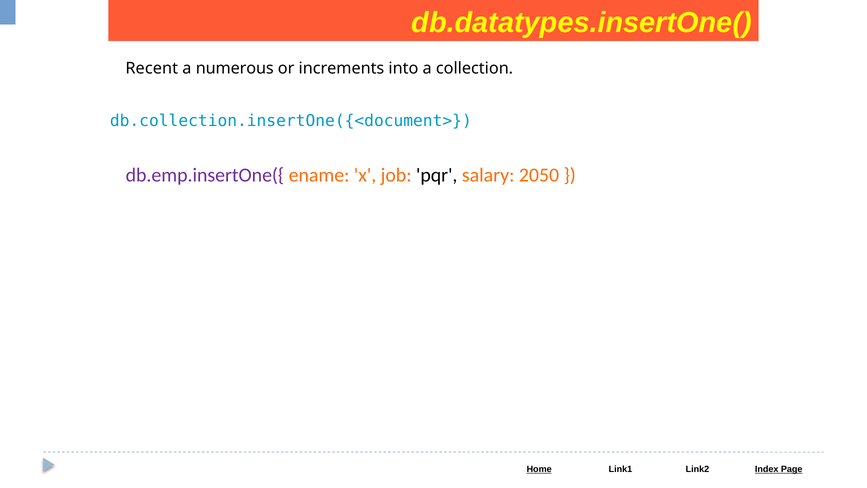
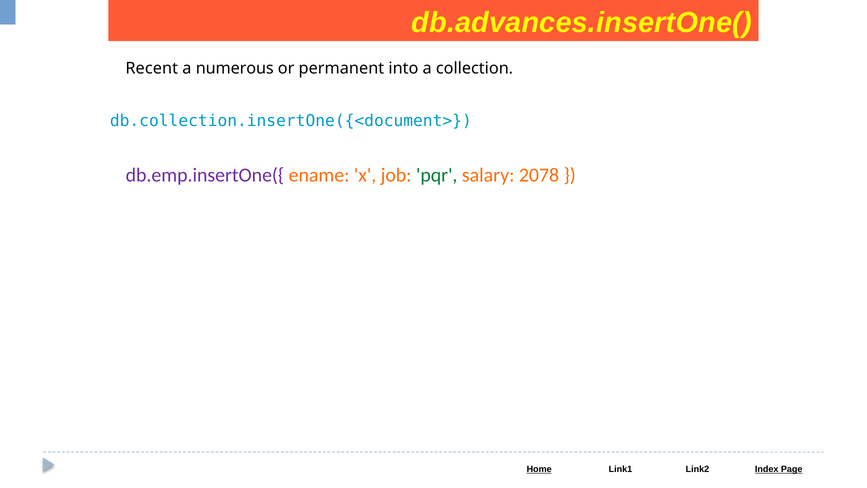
db.datatypes.insertOne(: db.datatypes.insertOne( -> db.advances.insertOne(
increments: increments -> permanent
pqr colour: black -> green
2050: 2050 -> 2078
